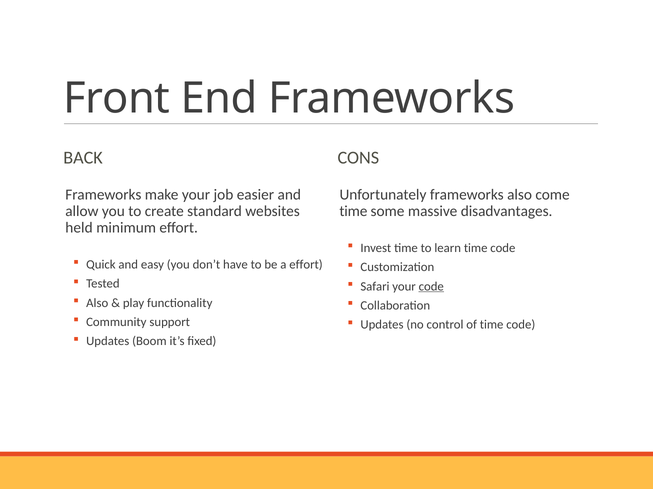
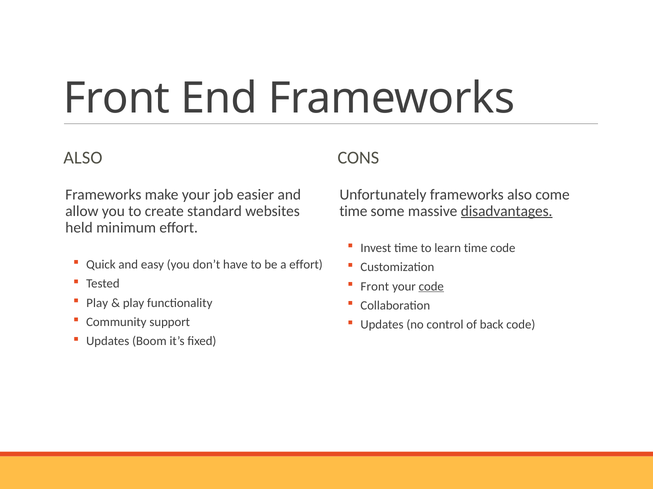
BACK at (83, 158): BACK -> ALSO
disadvantages underline: none -> present
Safari at (375, 287): Safari -> Front
Also at (97, 303): Also -> Play
of time: time -> back
